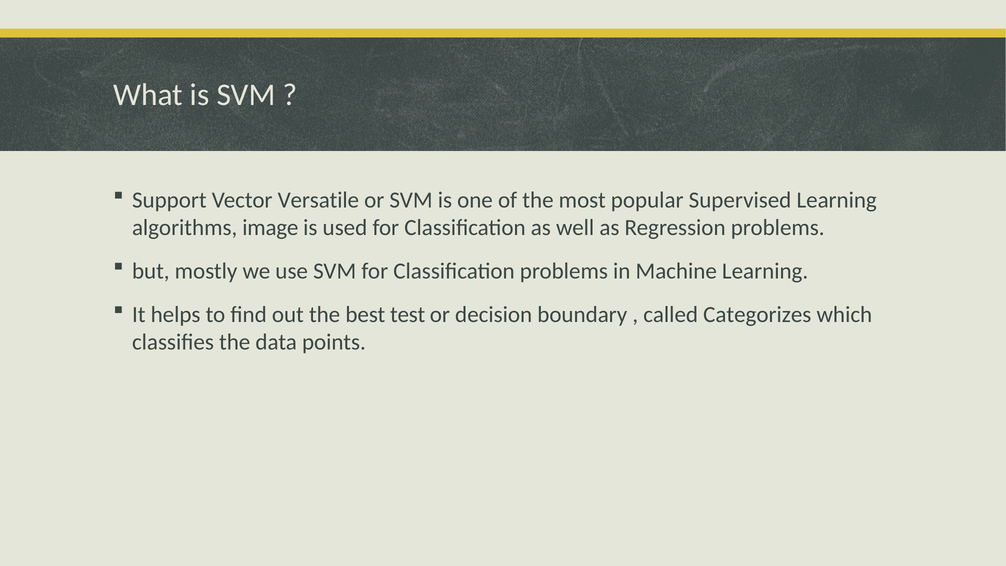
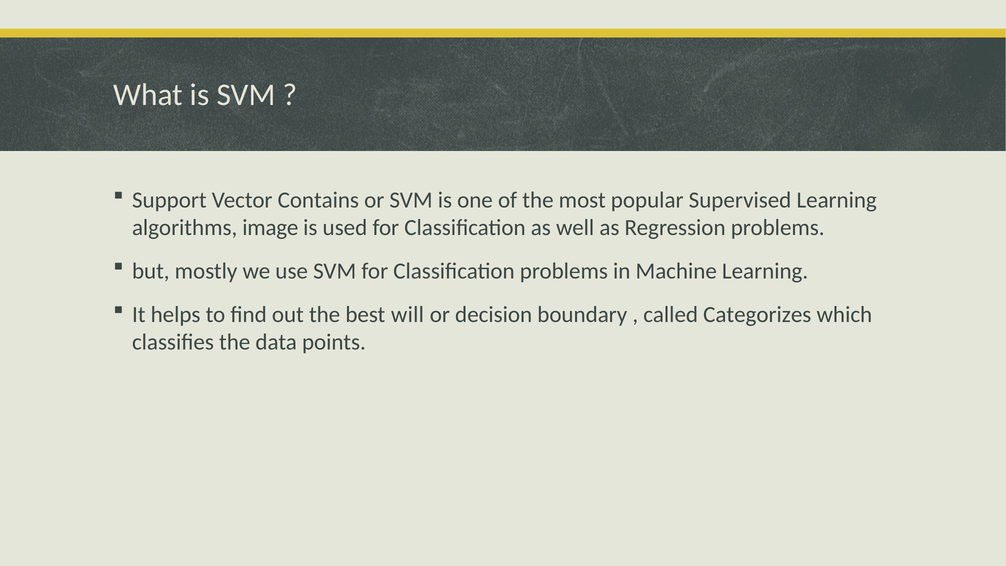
Versatile: Versatile -> Contains
test: test -> will
